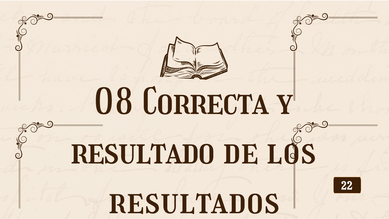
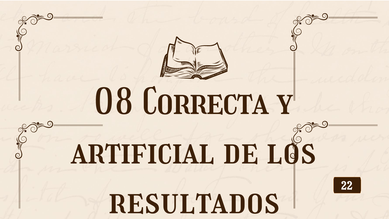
resultado: resultado -> artificial
